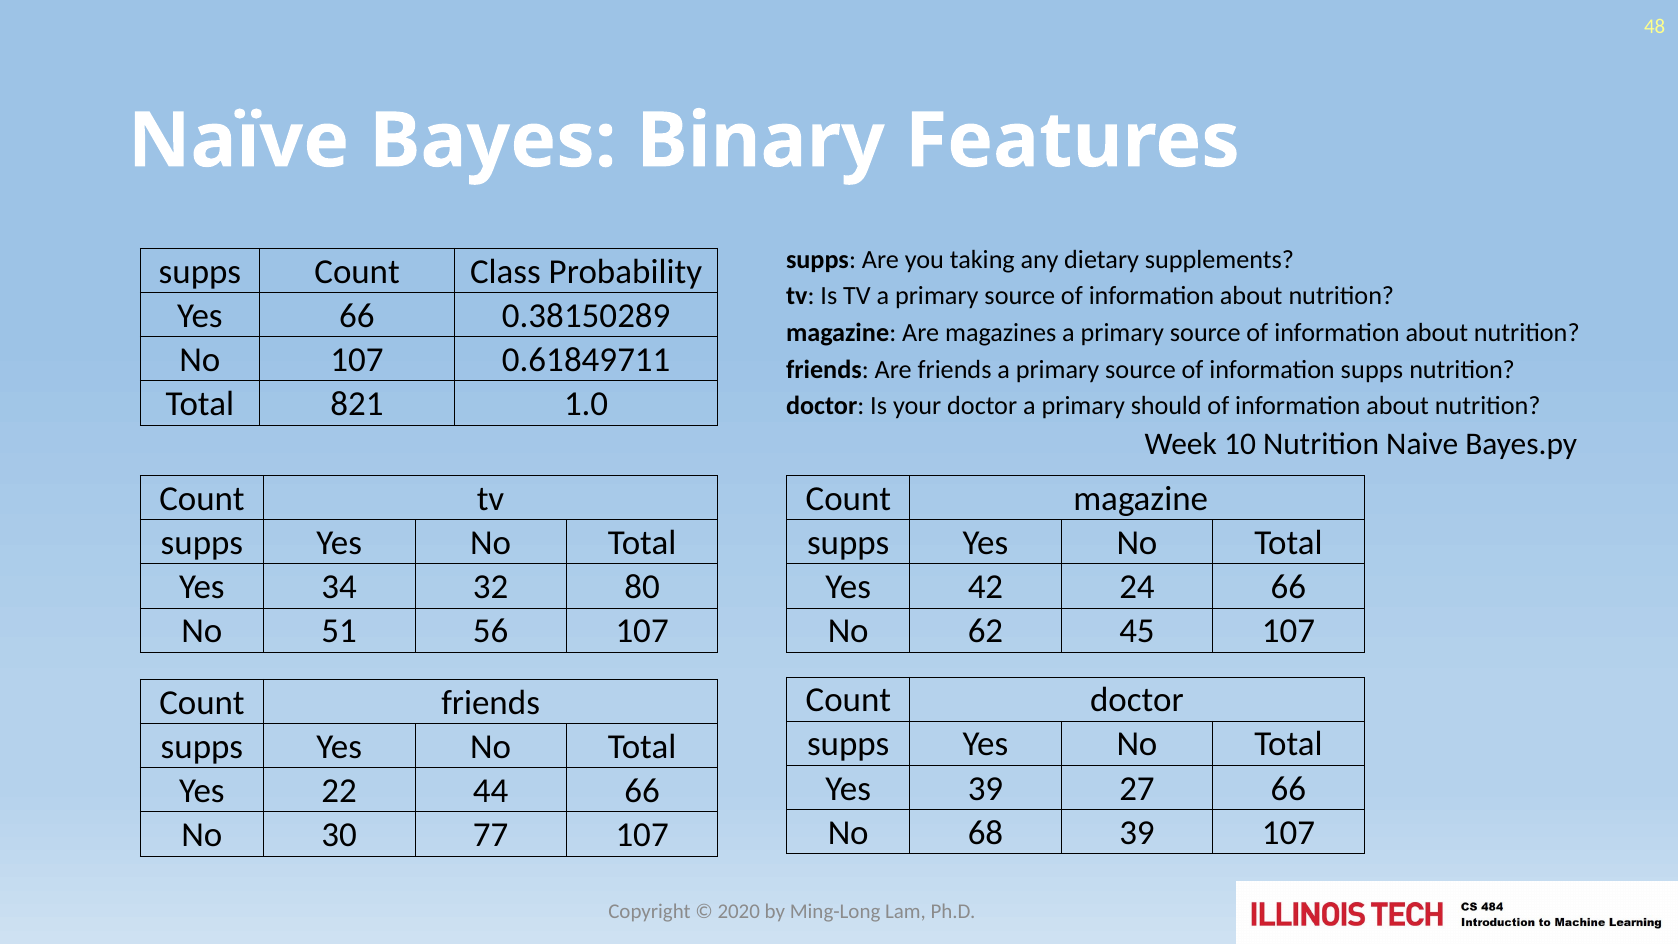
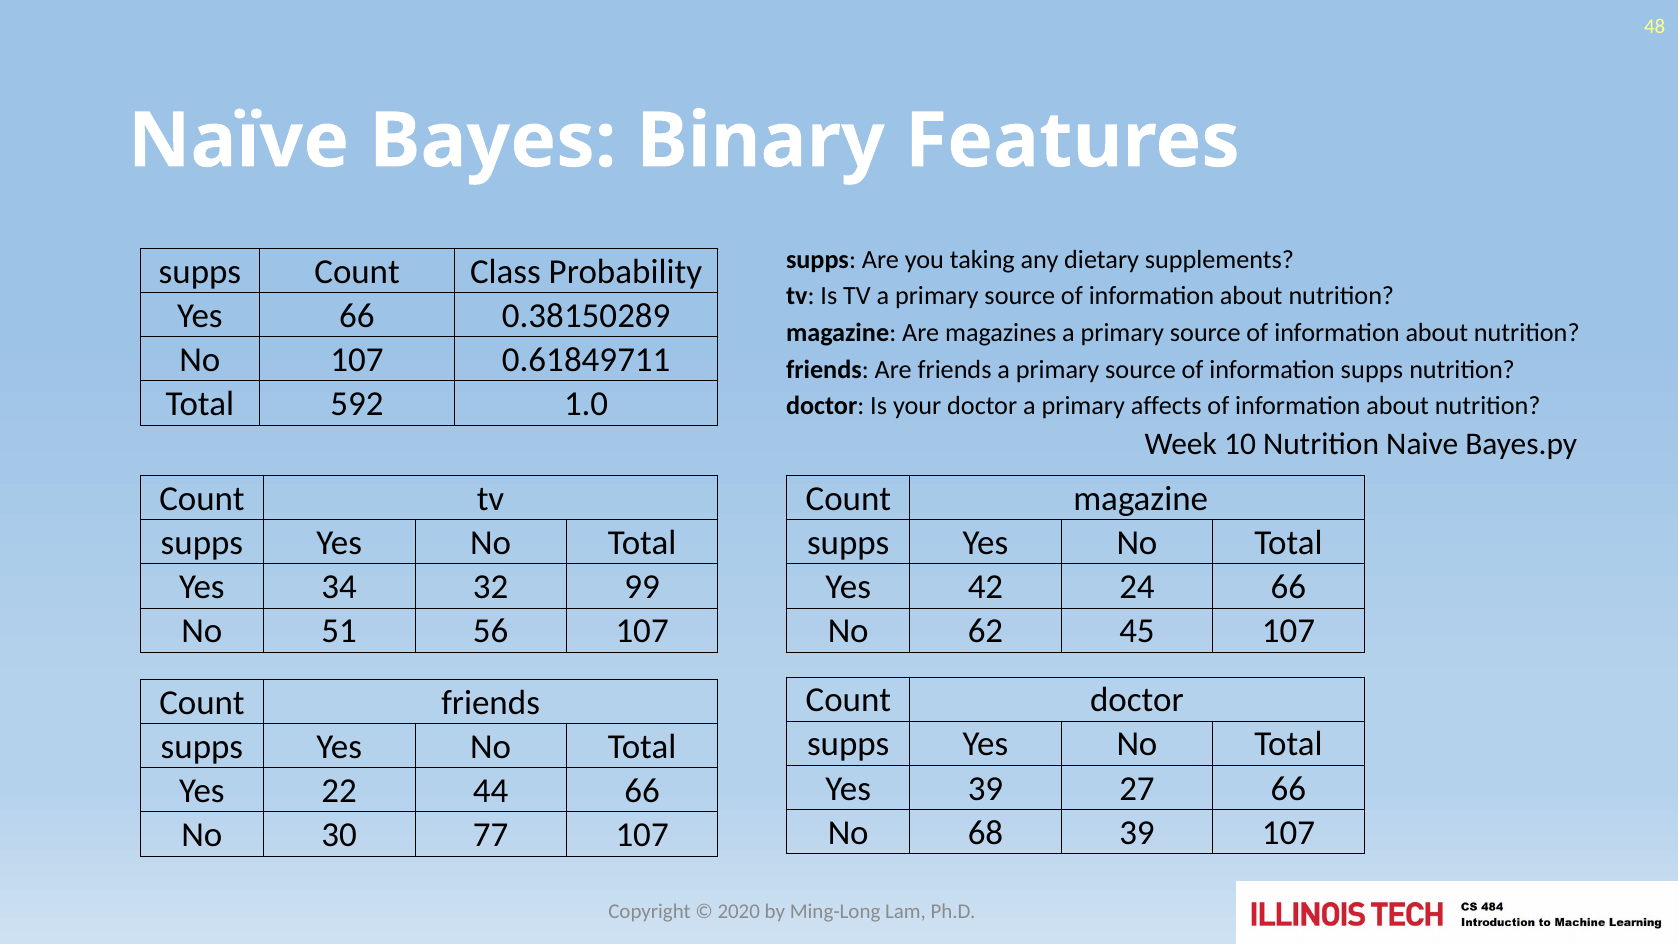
821: 821 -> 592
should: should -> affects
80: 80 -> 99
